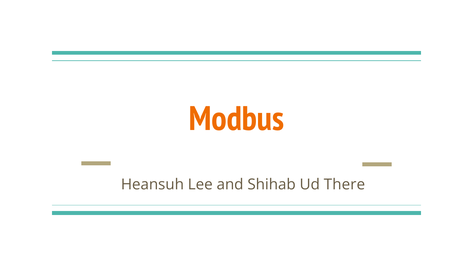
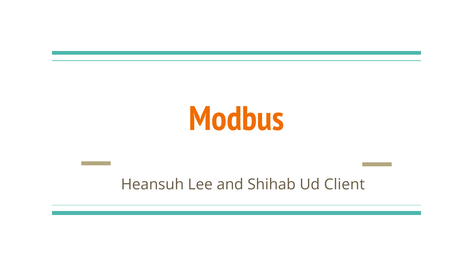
There: There -> Client
